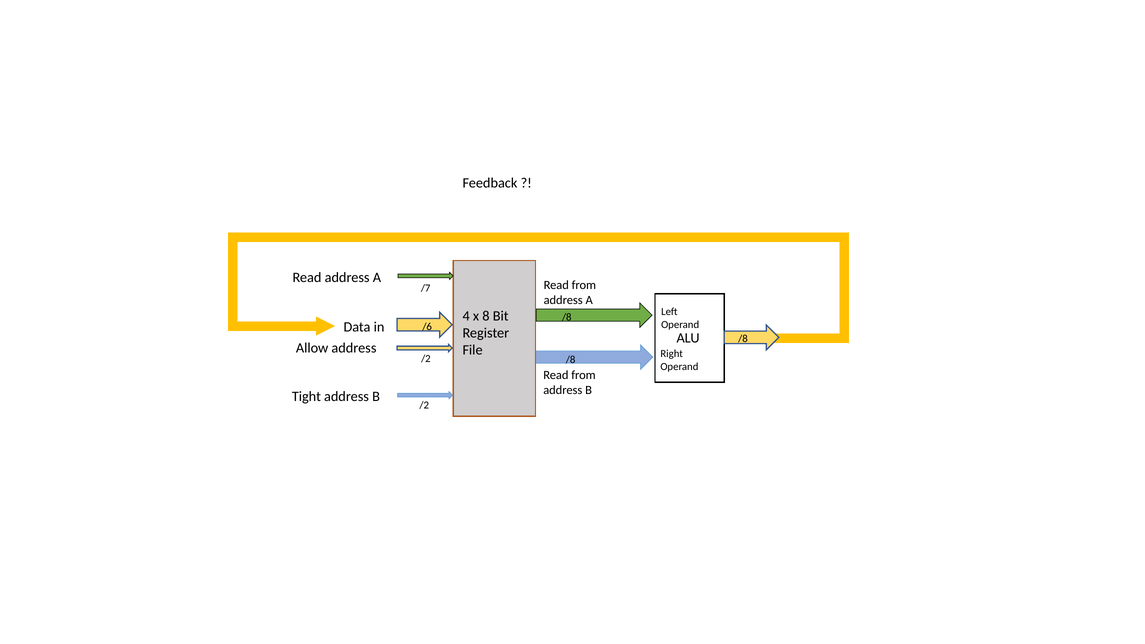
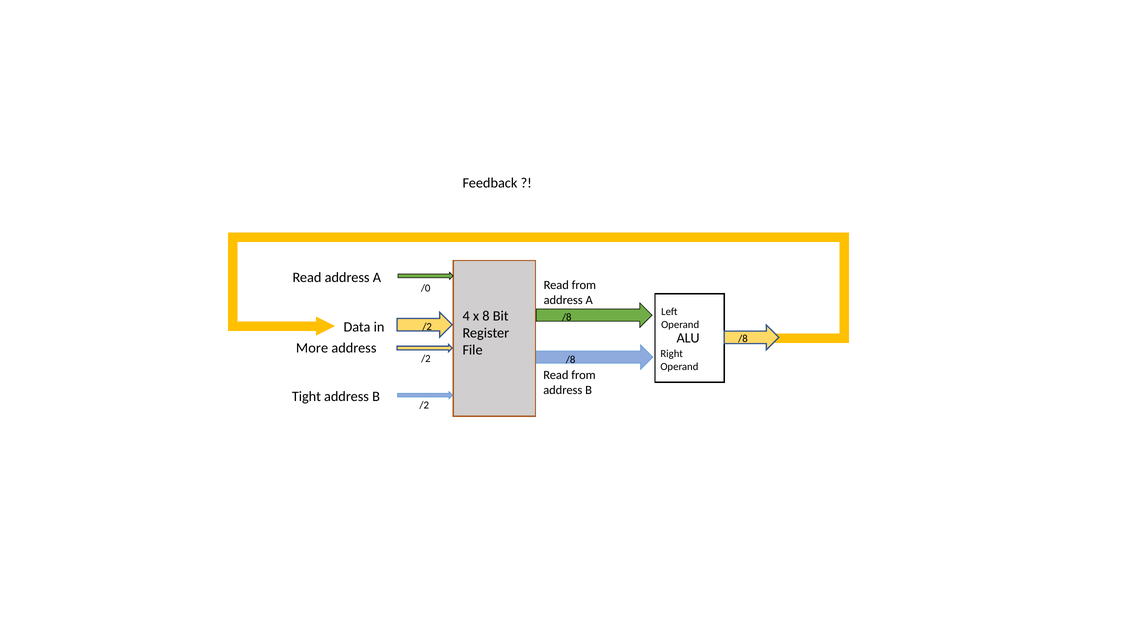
/7: /7 -> /0
/6 at (427, 327): /6 -> /2
Allow: Allow -> More
